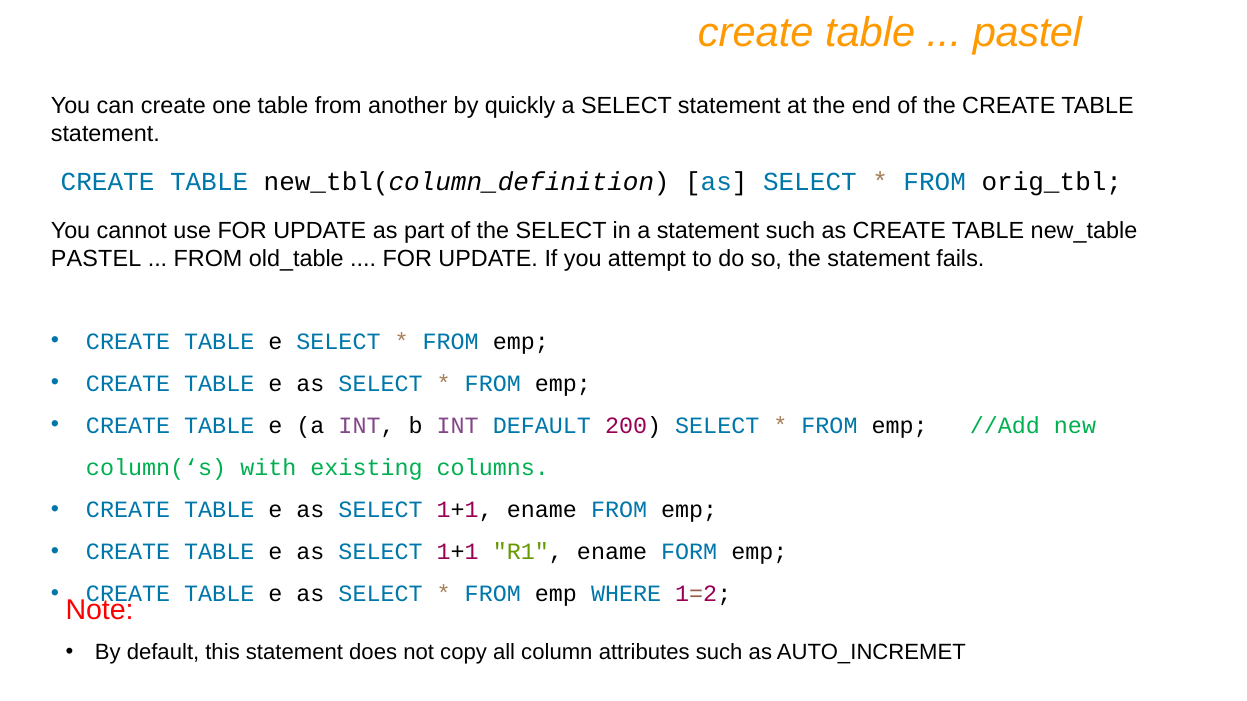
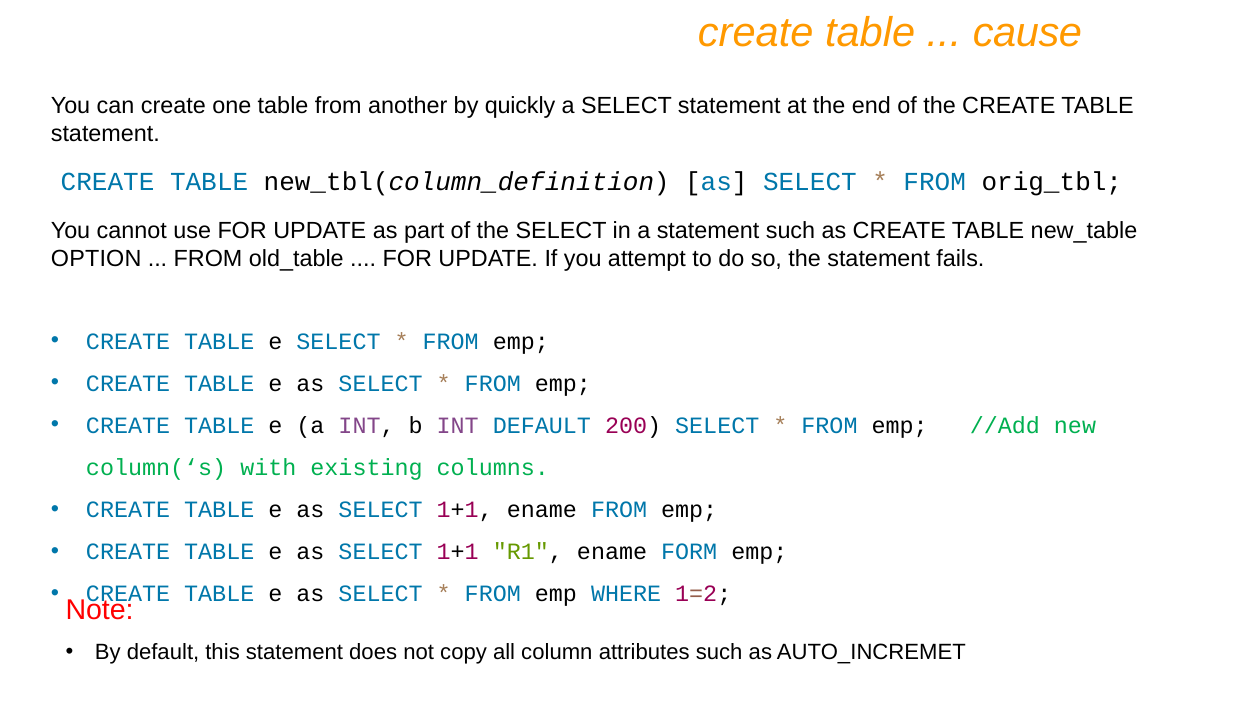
pastel at (1027, 32): pastel -> cause
PASTEL at (96, 259): PASTEL -> OPTION
